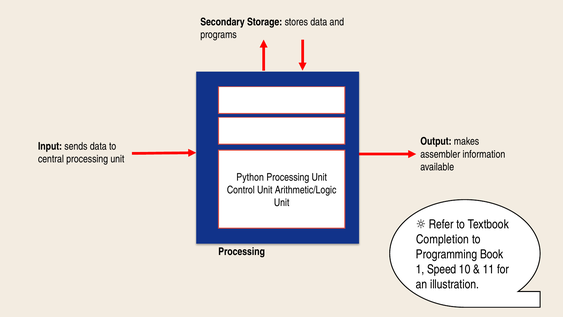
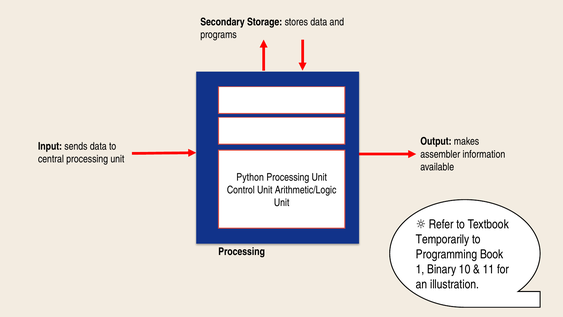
Completion: Completion -> Temporarily
Speed: Speed -> Binary
